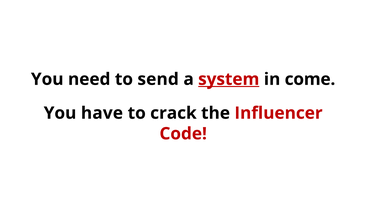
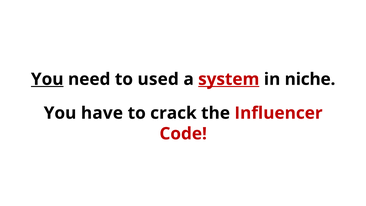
You at (47, 79) underline: none -> present
send: send -> used
come: come -> niche
